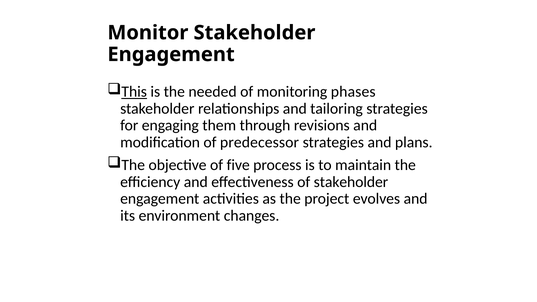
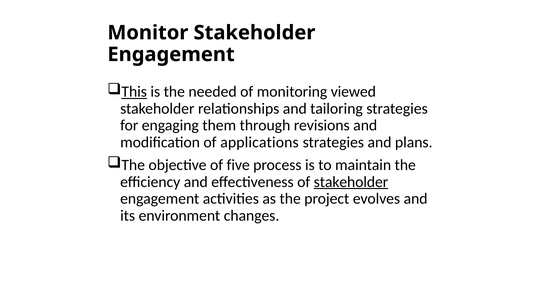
phases: phases -> viewed
predecessor: predecessor -> applications
stakeholder at (351, 182) underline: none -> present
